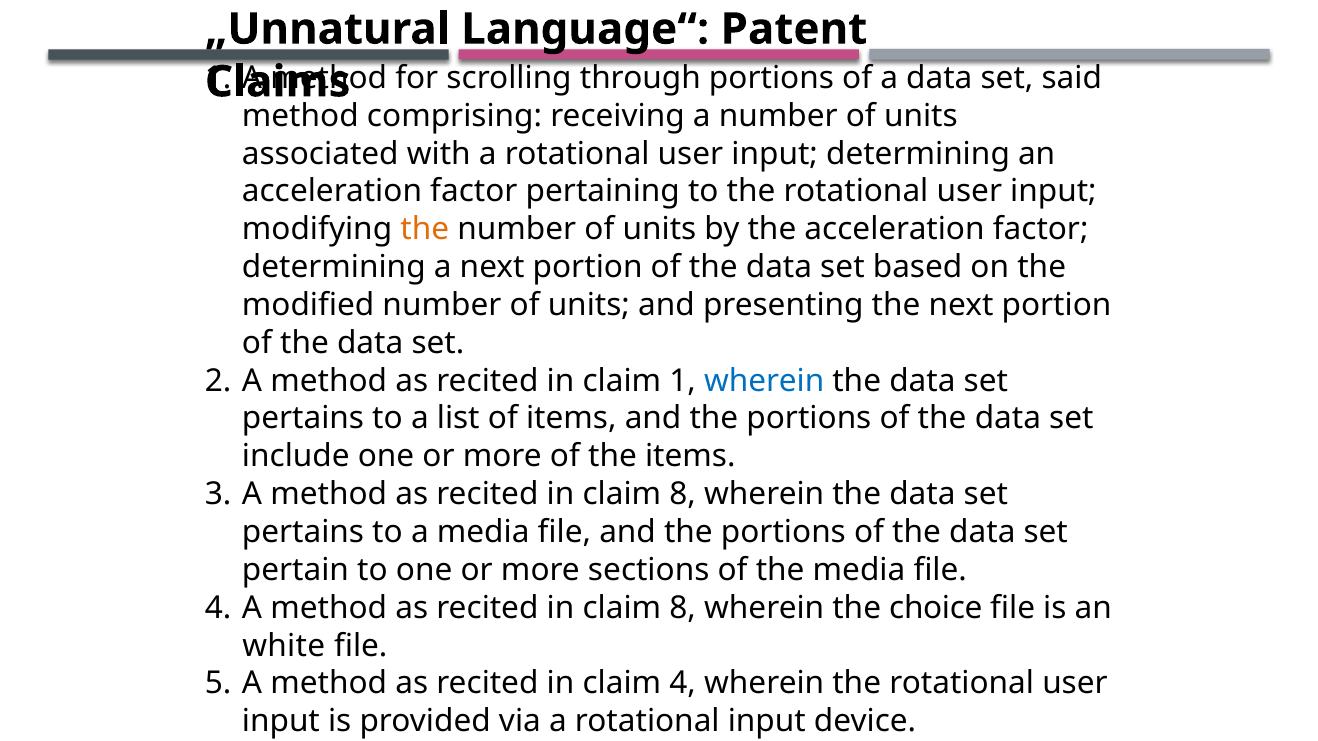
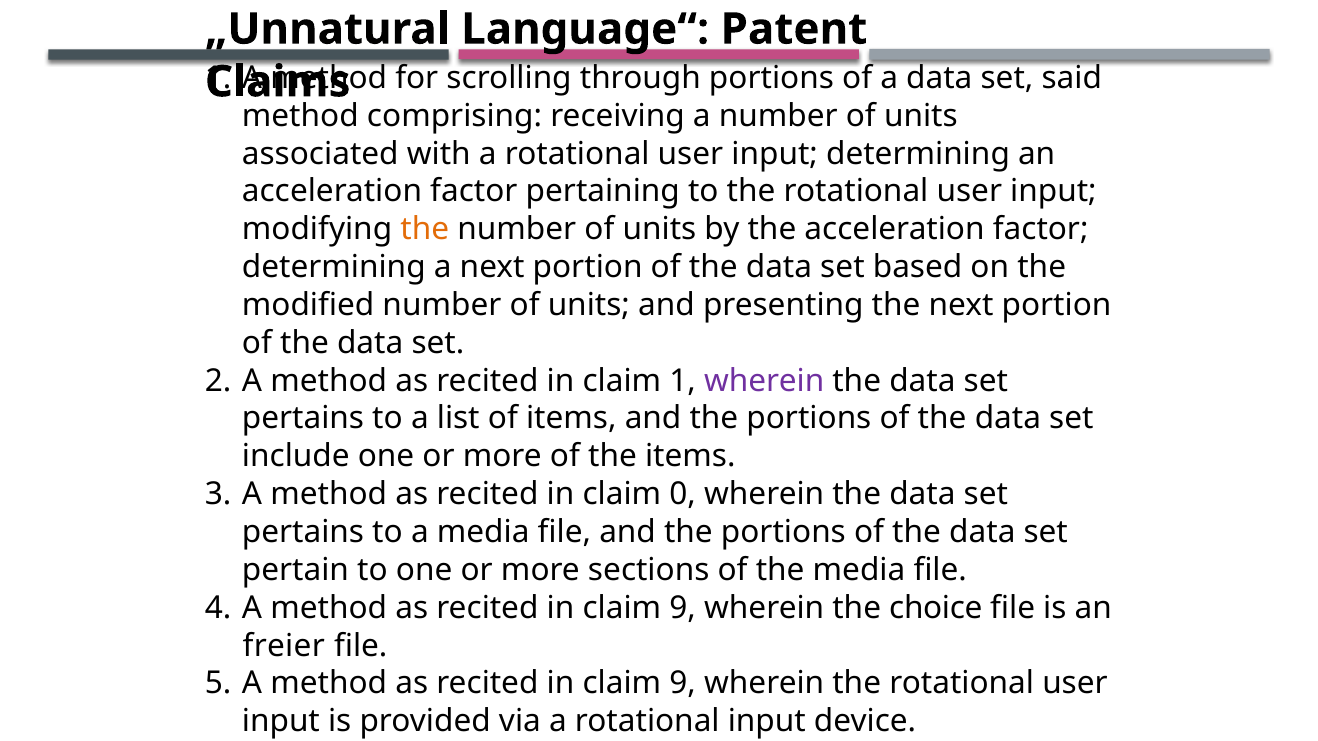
wherein at (764, 381) colour: blue -> purple
8 at (683, 494): 8 -> 0
8 at (683, 608): 8 -> 9
white: white -> freier
4 at (683, 684): 4 -> 9
